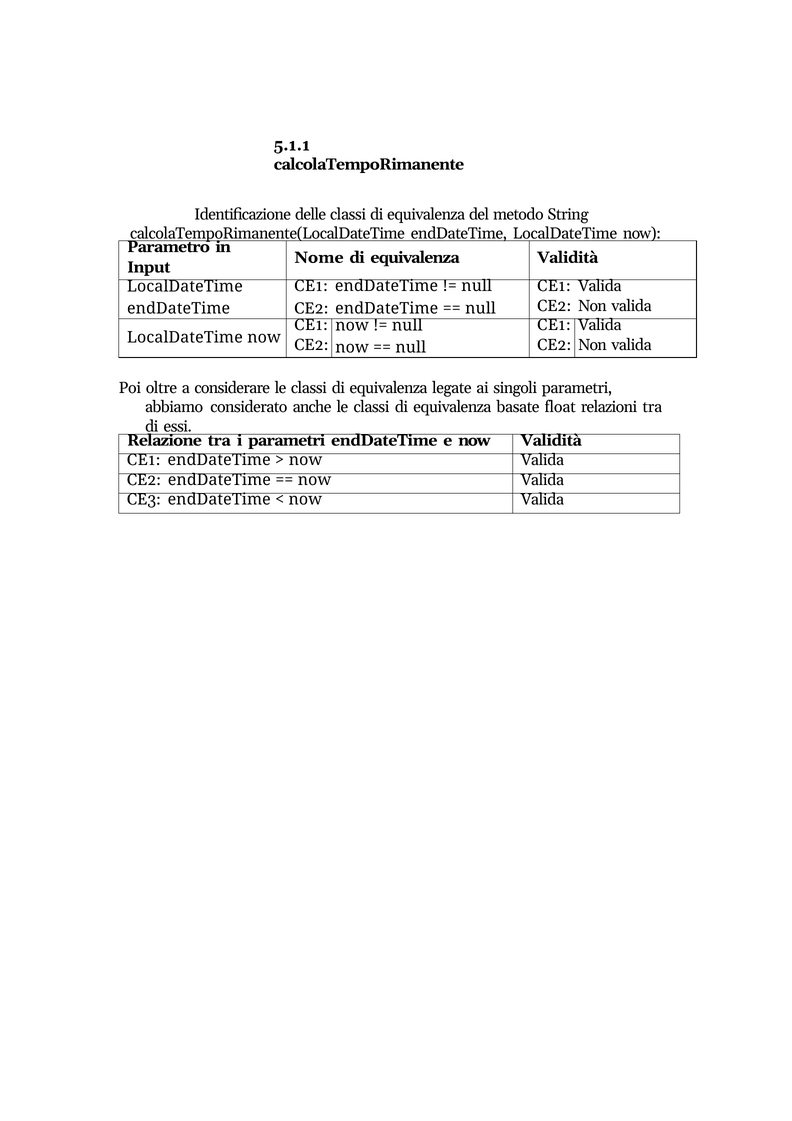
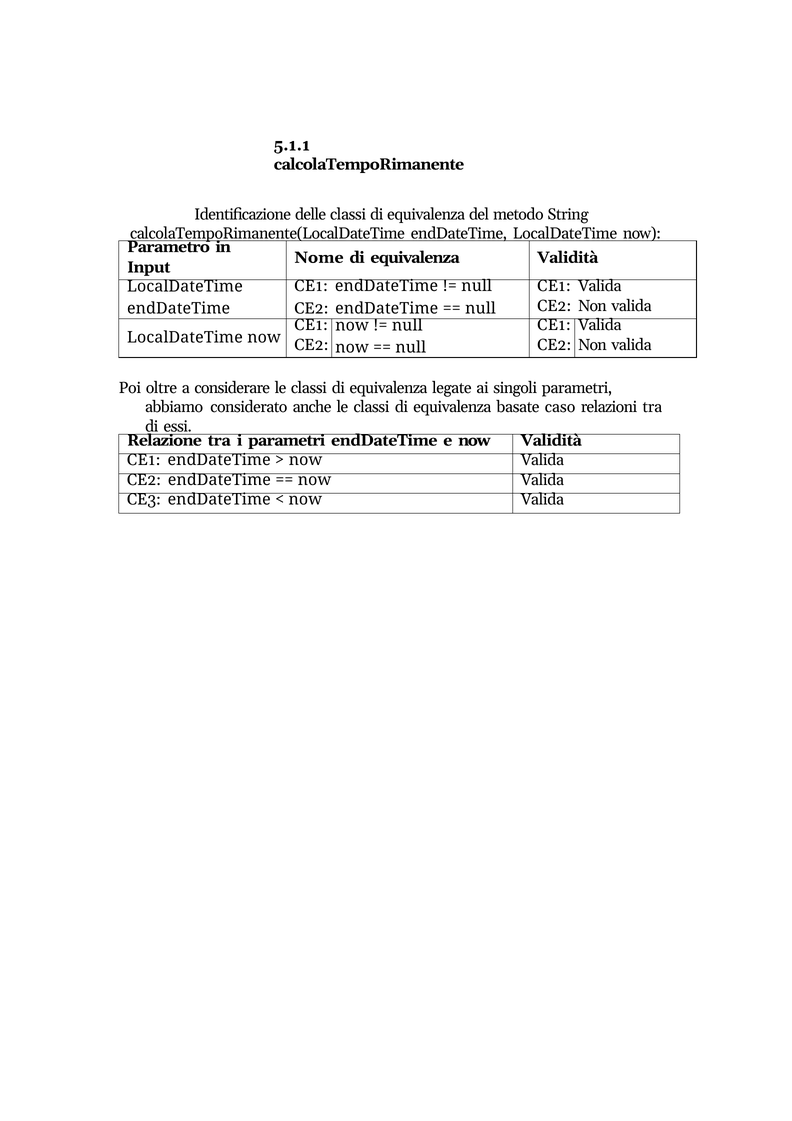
float: float -> caso
